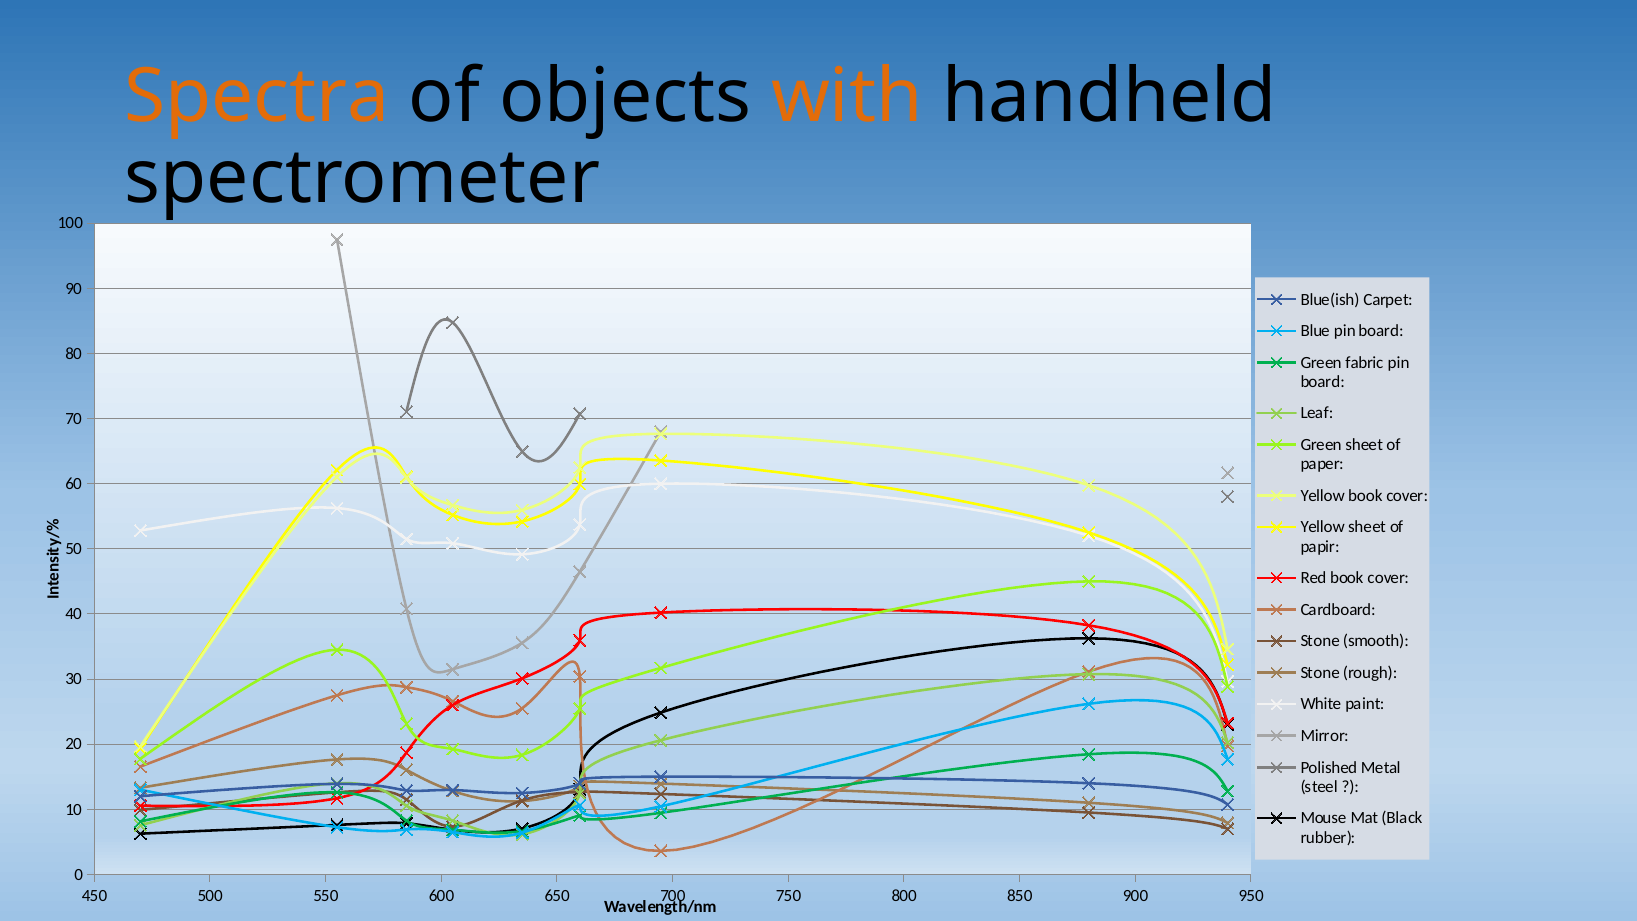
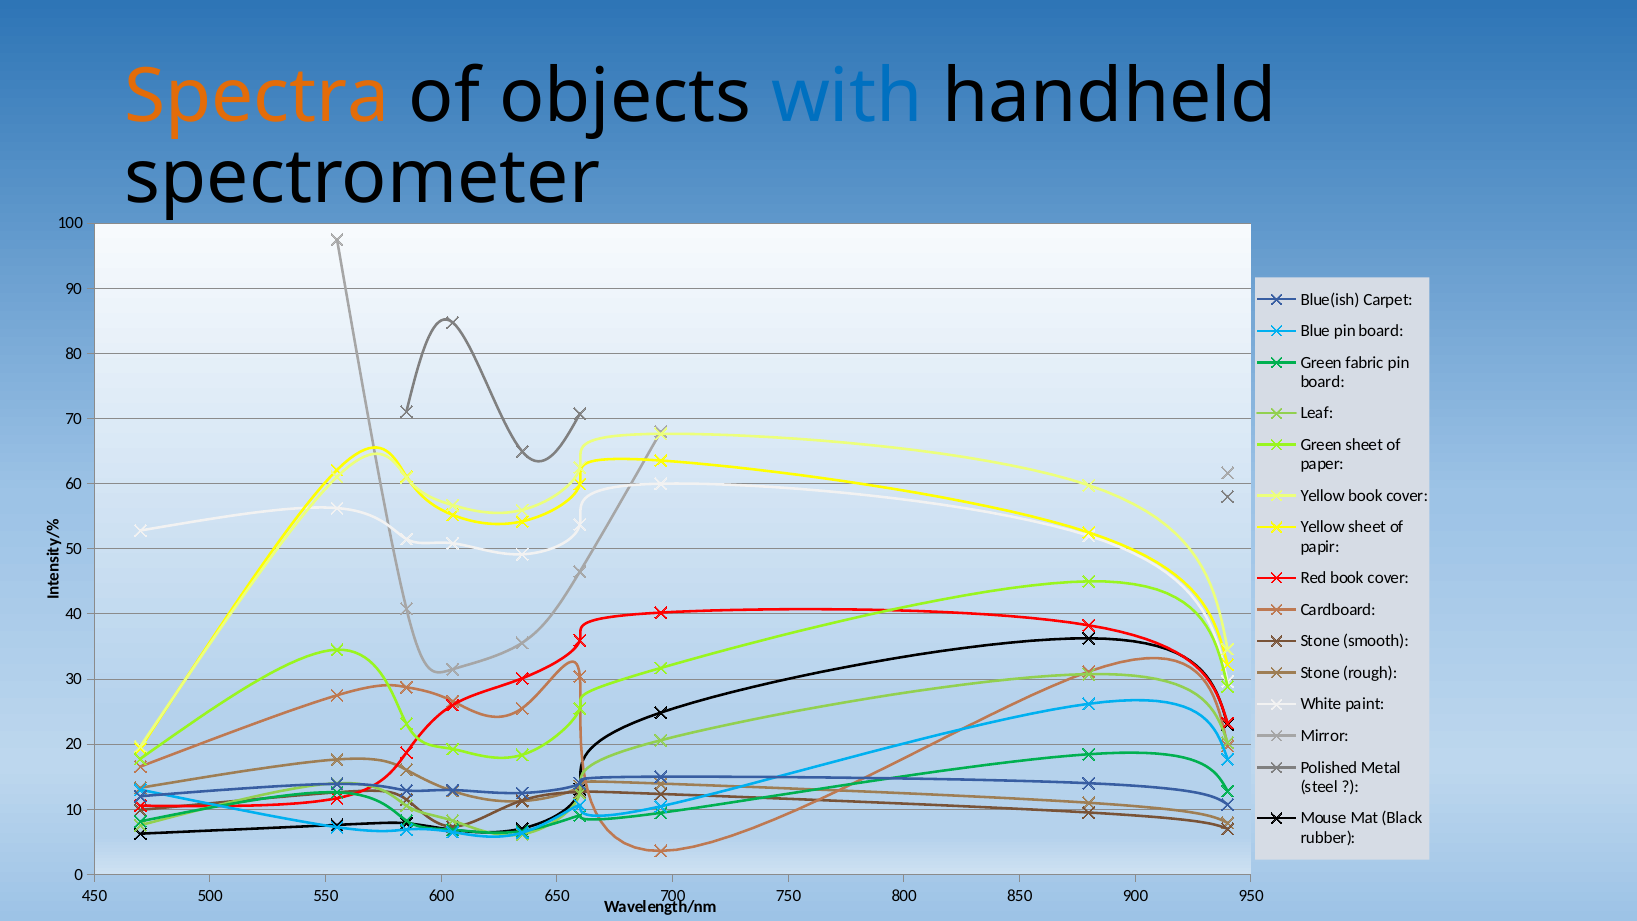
with colour: orange -> blue
